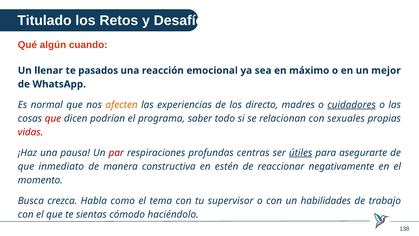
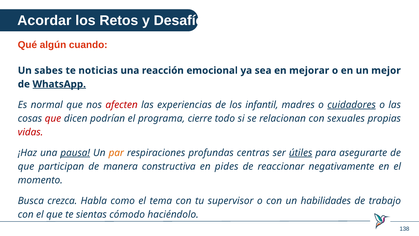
Titulado: Titulado -> Acordar
llenar: llenar -> sabes
pasados: pasados -> noticias
máximo: máximo -> mejorar
WhatsApp underline: none -> present
afecten colour: orange -> red
directo: directo -> infantil
saber: saber -> cierre
pausa underline: none -> present
par colour: red -> orange
inmediato: inmediato -> participan
estén: estén -> pides
